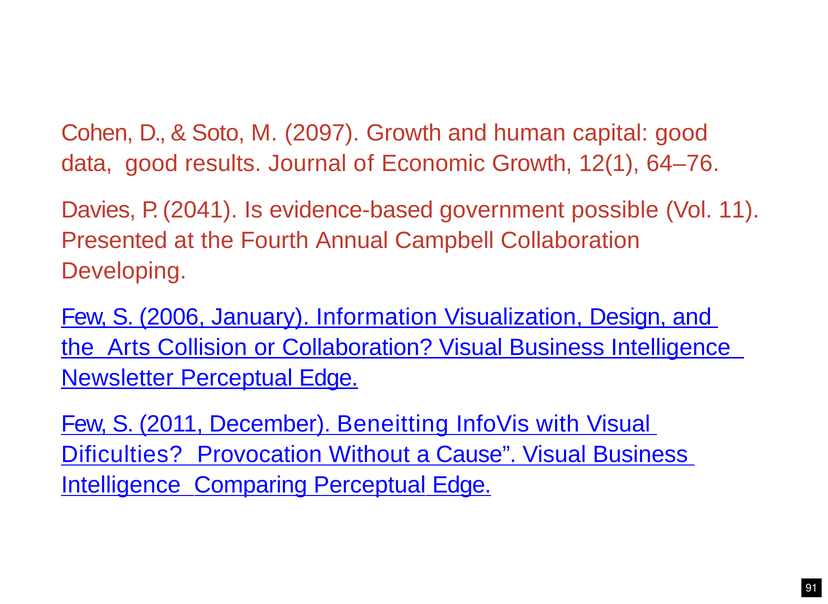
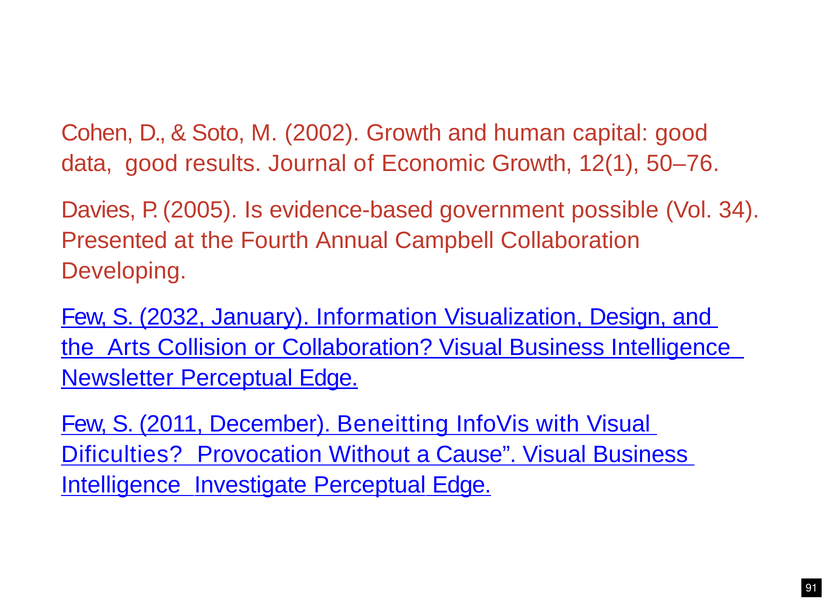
2097: 2097 -> 2002
64–76: 64–76 -> 50–76
2041: 2041 -> 2005
11: 11 -> 34
2006: 2006 -> 2032
Comparing: Comparing -> Investigate
